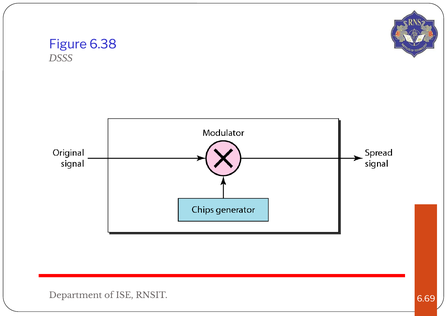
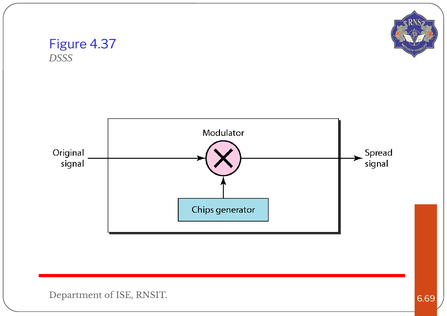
6.38: 6.38 -> 4.37
